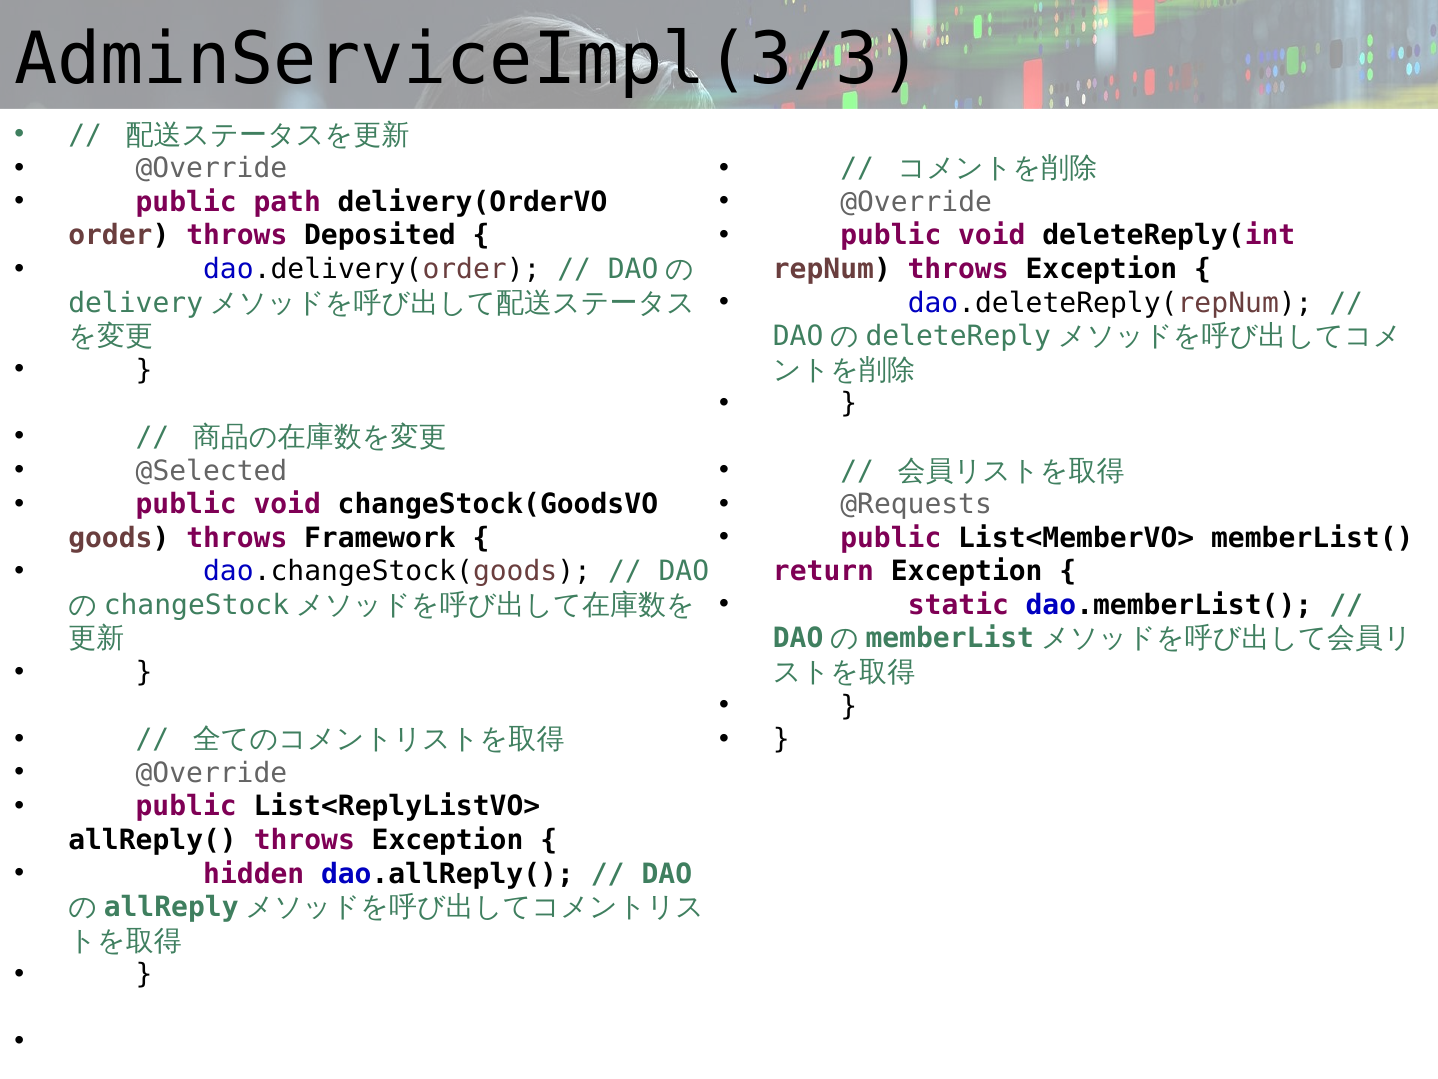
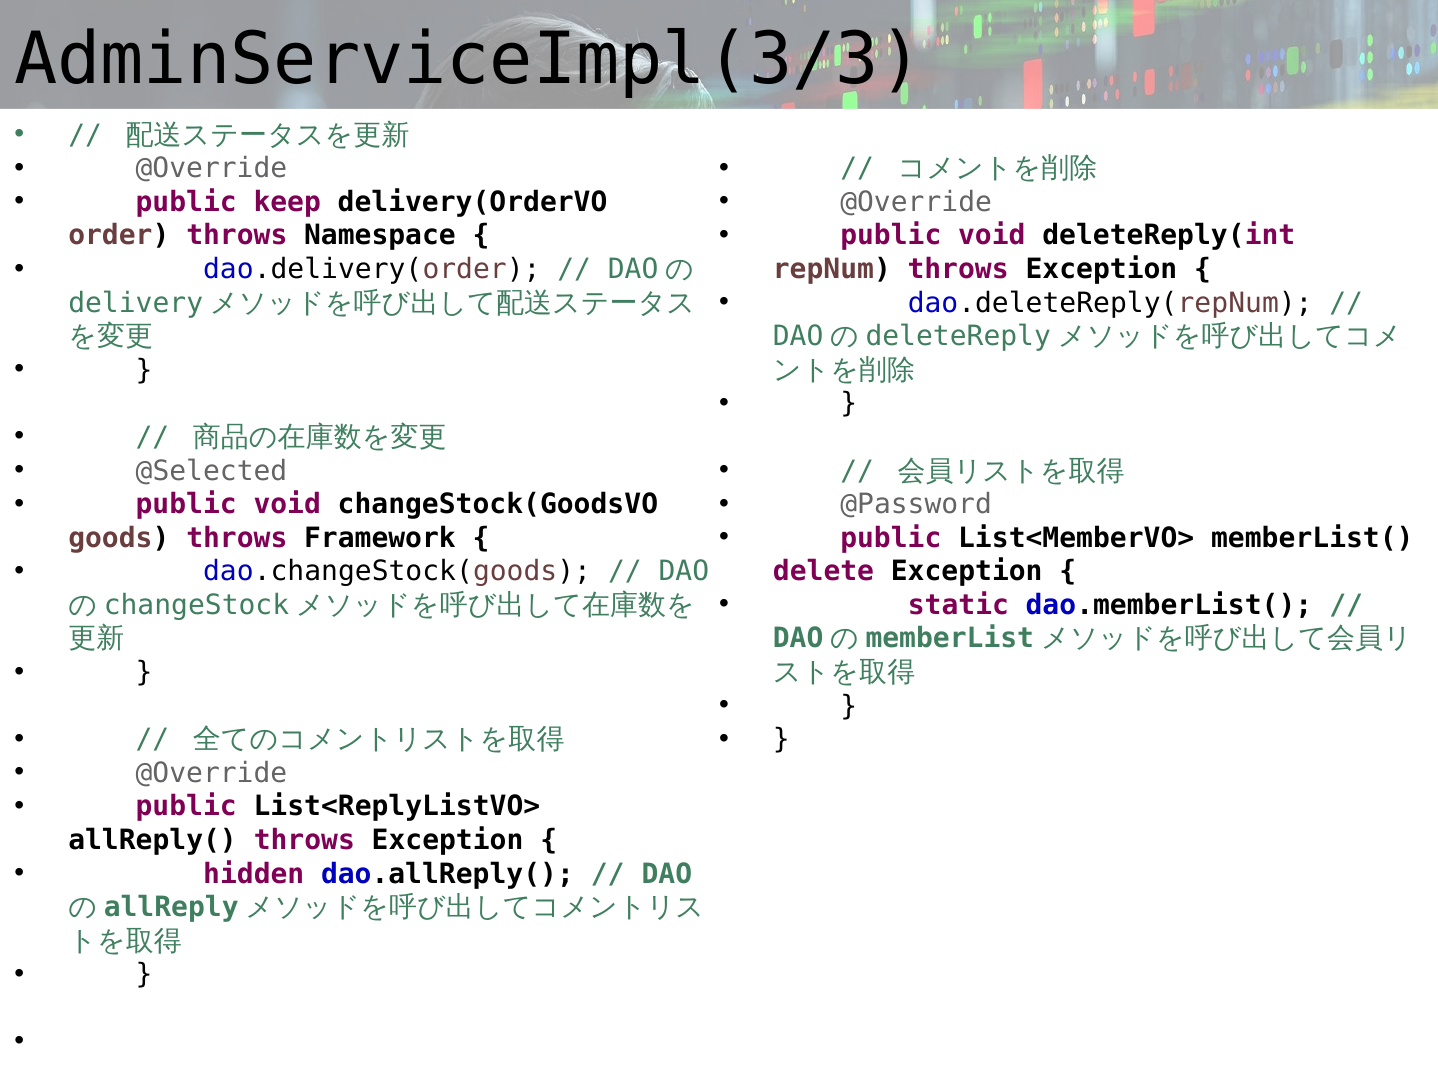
path: path -> keep
Deposited: Deposited -> Namespace
@Requests: @Requests -> @Password
return: return -> delete
